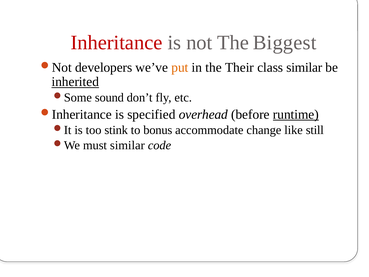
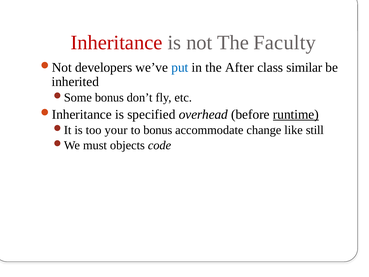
Biggest: Biggest -> Faculty
put colour: orange -> blue
Their: Their -> After
inherited underline: present -> none
sound at (109, 97): sound -> bonus
stink: stink -> your
must similar: similar -> objects
